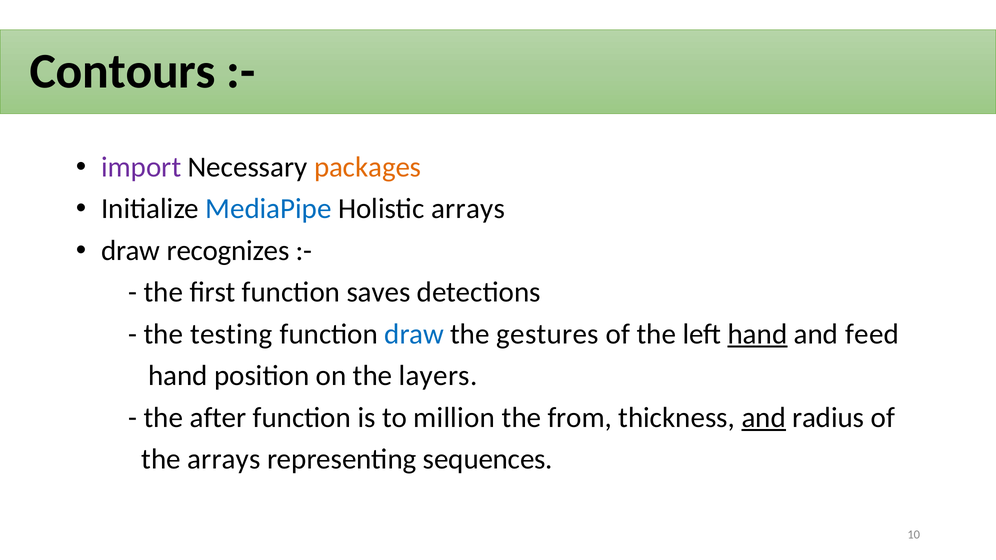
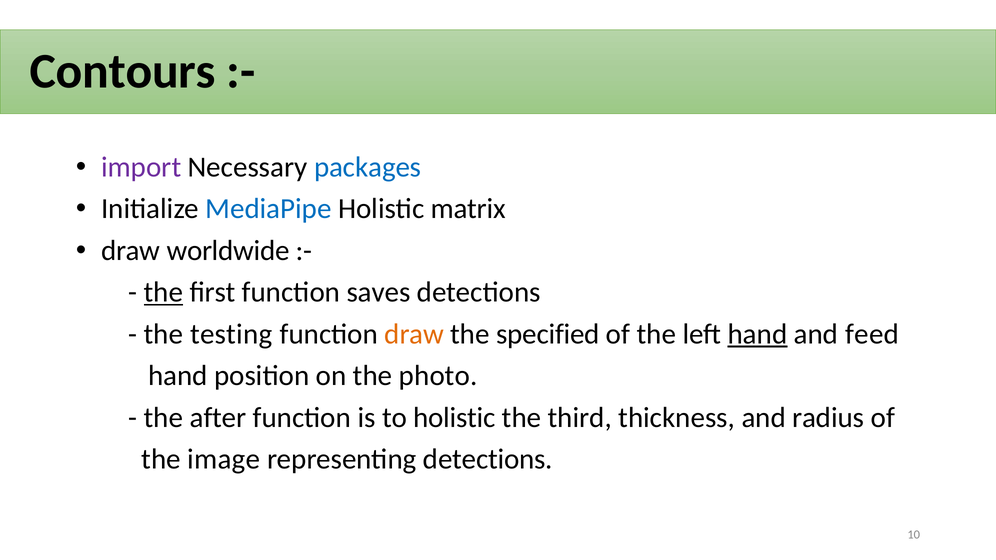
packages colour: orange -> blue
Holistic arrays: arrays -> matrix
recognizes: recognizes -> worldwide
the at (163, 293) underline: none -> present
draw at (414, 334) colour: blue -> orange
gestures: gestures -> specified
layers: layers -> photo
to million: million -> holistic
from: from -> third
and at (764, 418) underline: present -> none
the arrays: arrays -> image
representing sequences: sequences -> detections
